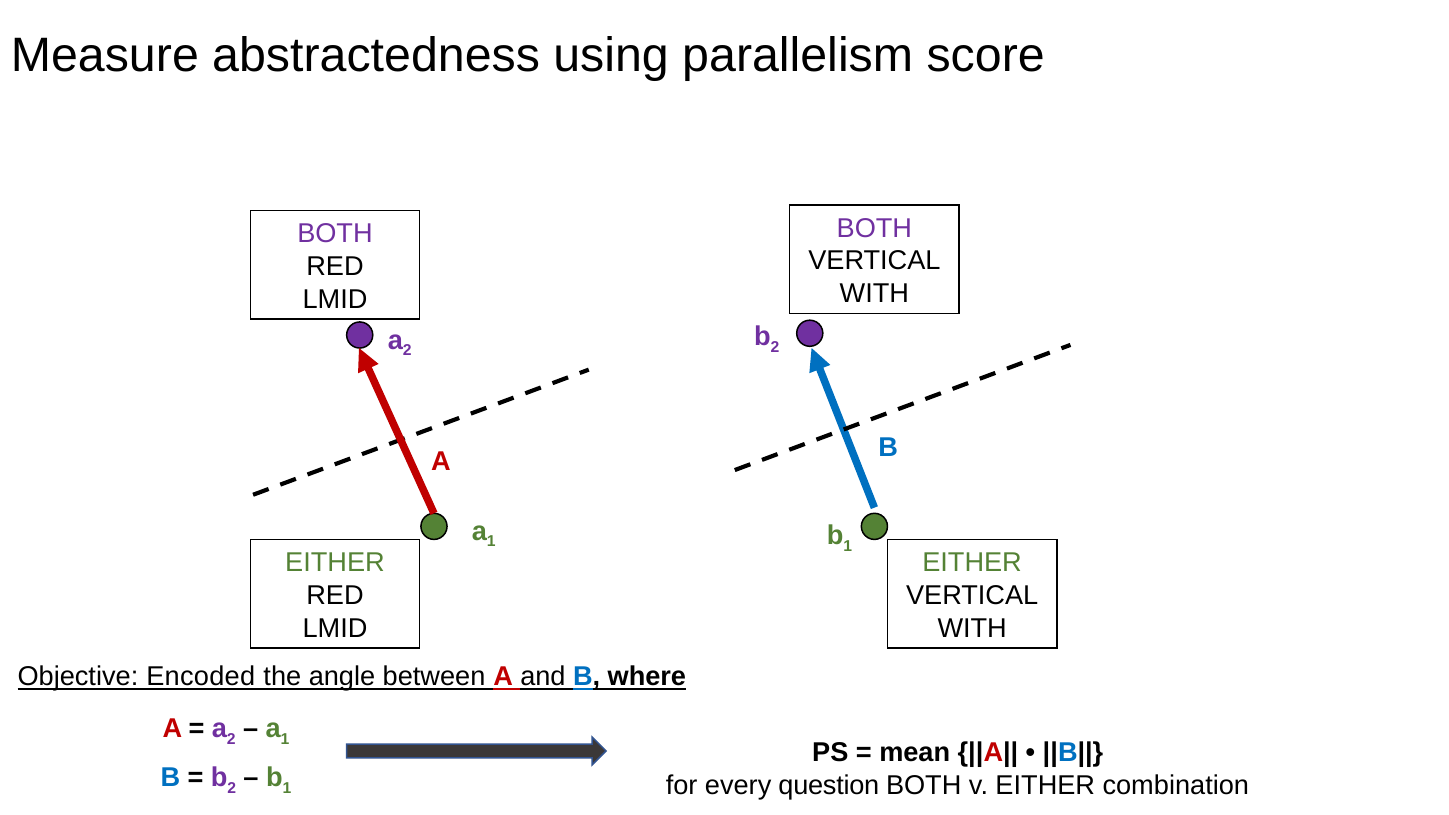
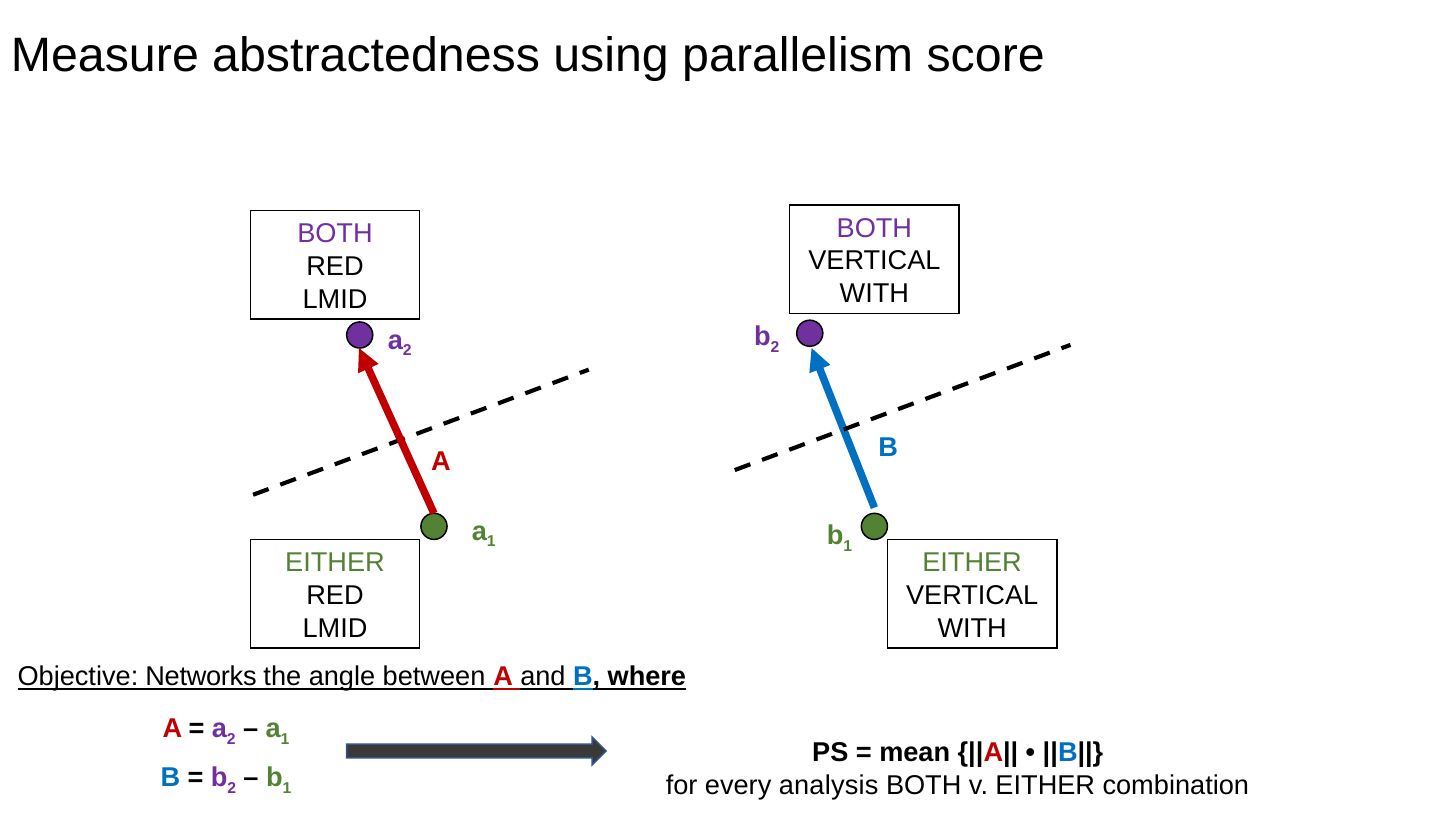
Encoded: Encoded -> Networks
question: question -> analysis
